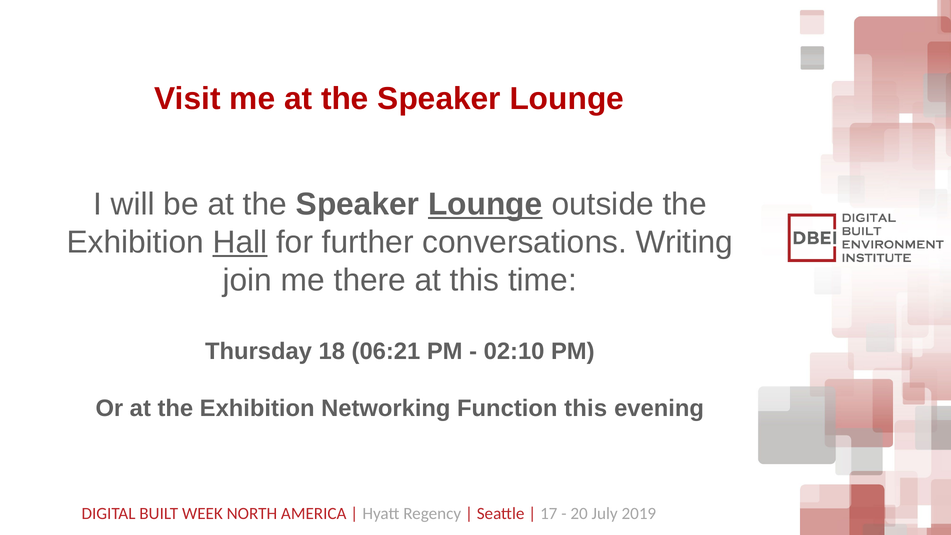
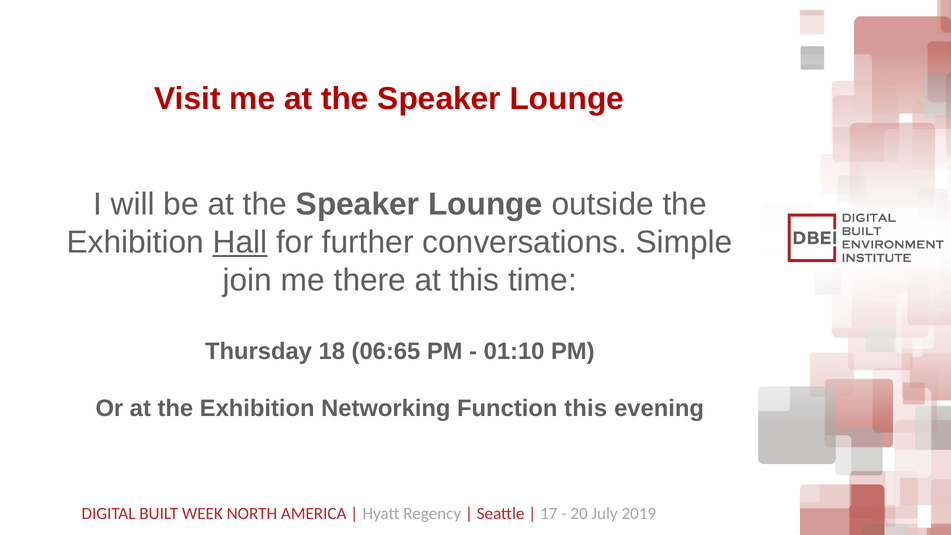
Lounge at (485, 204) underline: present -> none
Writing: Writing -> Simple
06:21: 06:21 -> 06:65
02:10: 02:10 -> 01:10
